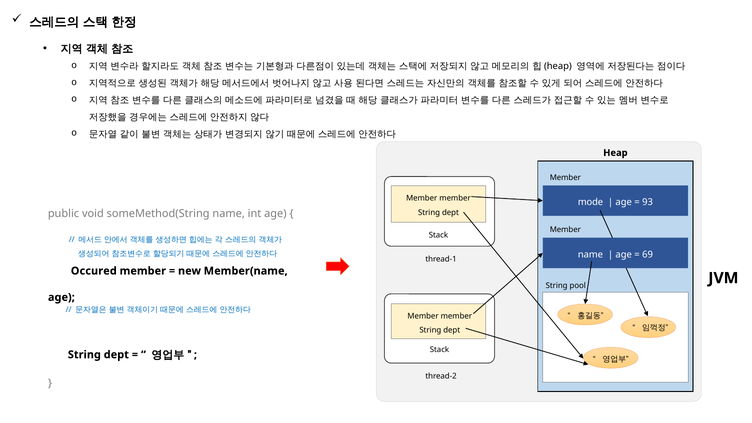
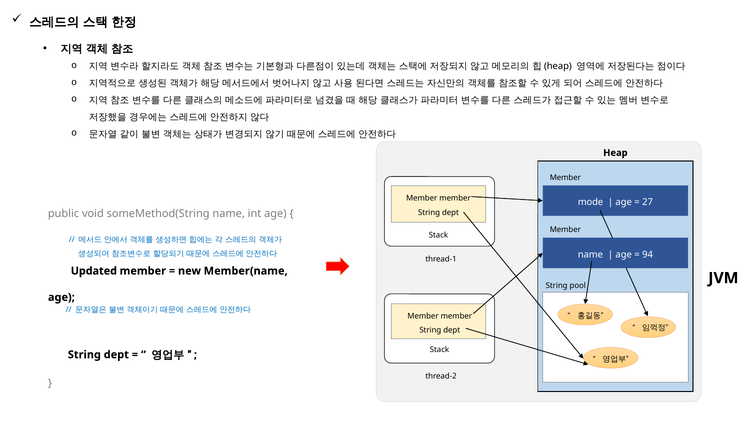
93: 93 -> 27
69: 69 -> 94
Occured: Occured -> Updated
